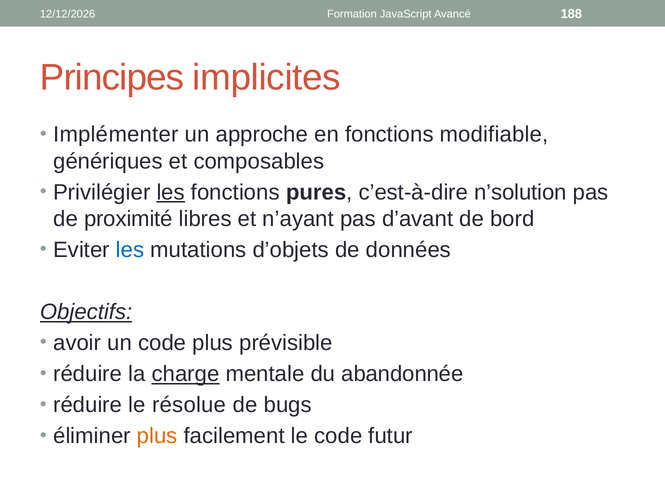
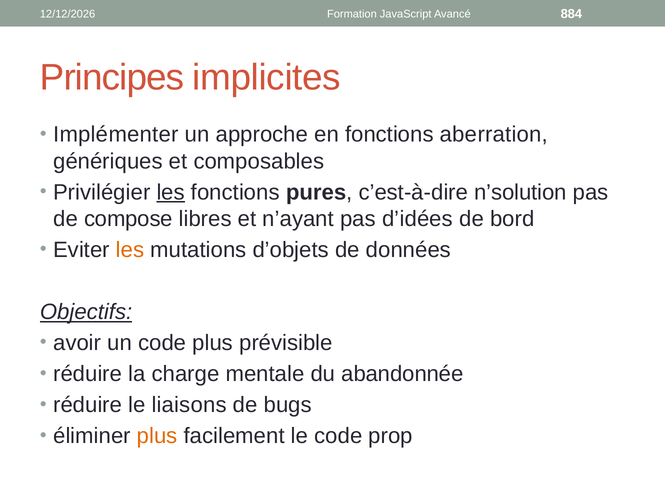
188: 188 -> 884
modifiable: modifiable -> aberration
proximité: proximité -> compose
d’avant: d’avant -> d’idées
les at (130, 250) colour: blue -> orange
charge underline: present -> none
résolue: résolue -> liaisons
futur: futur -> prop
